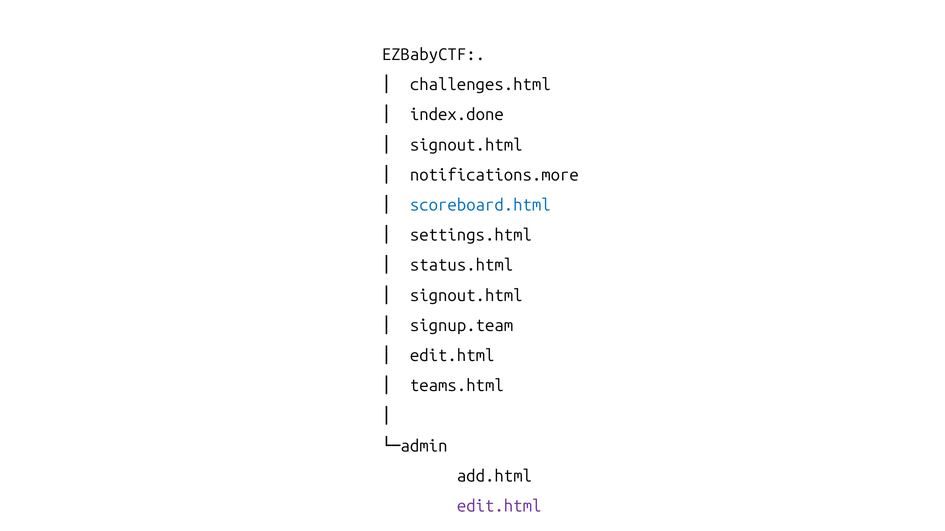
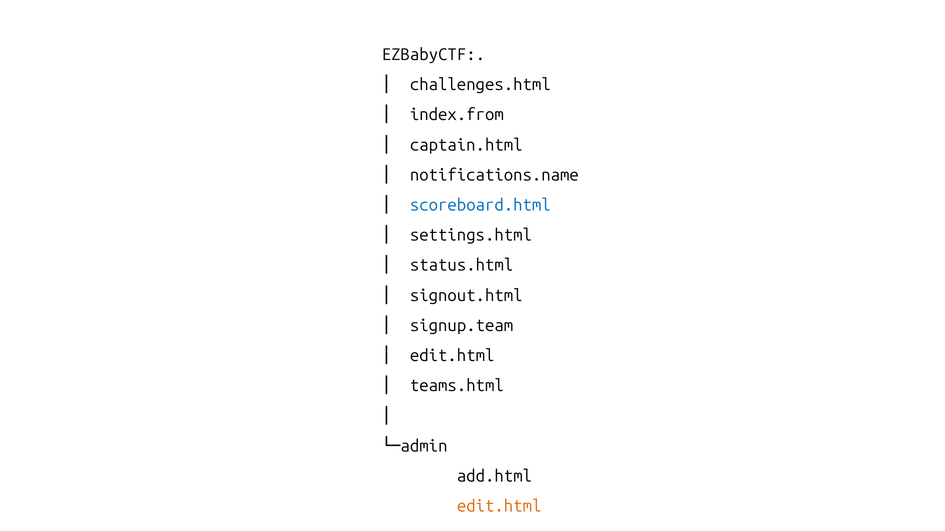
index.done: index.done -> index.from
signout.html at (466, 145): signout.html -> captain.html
notifications.more: notifications.more -> notifications.name
edit.html at (499, 507) colour: purple -> orange
